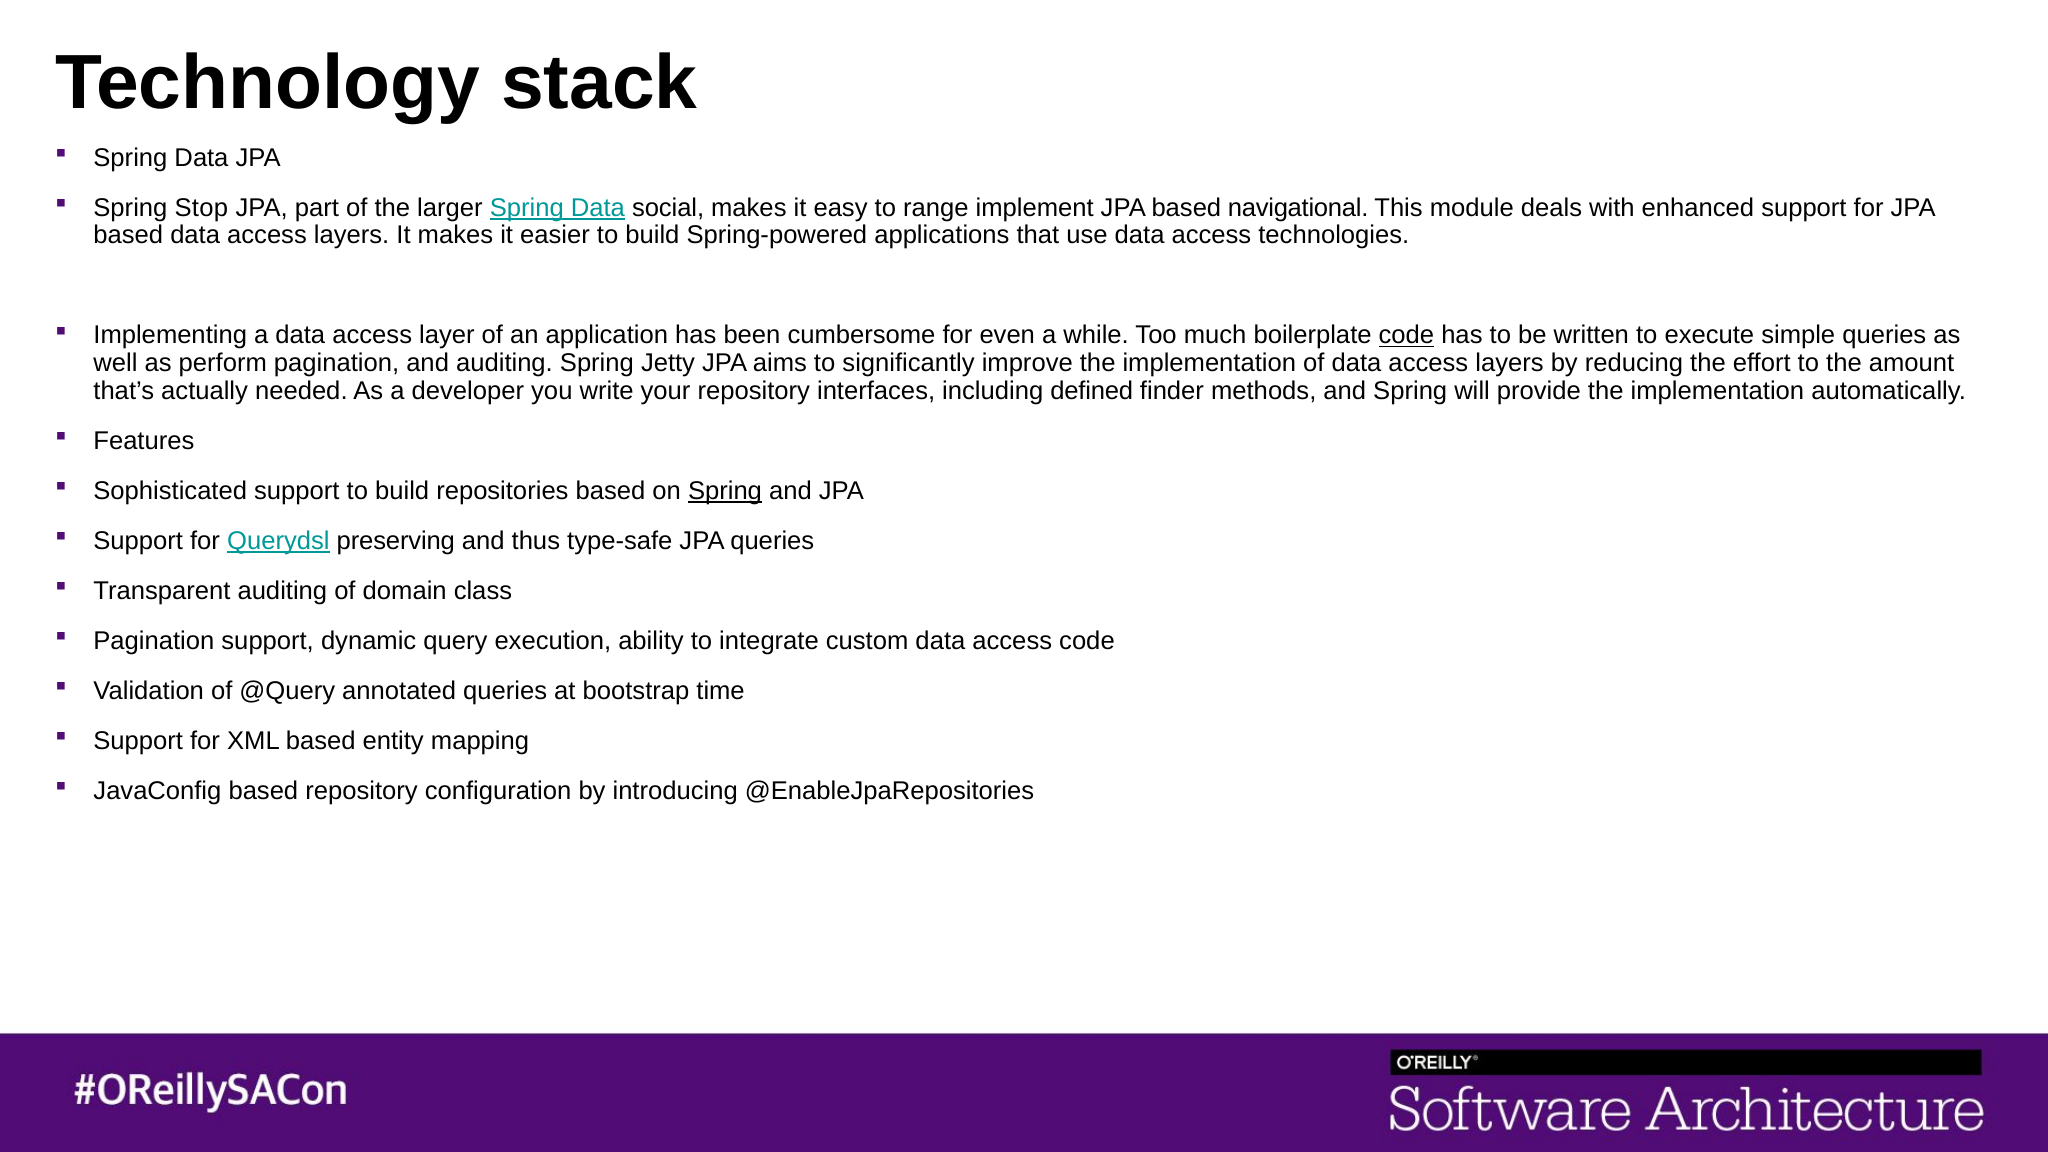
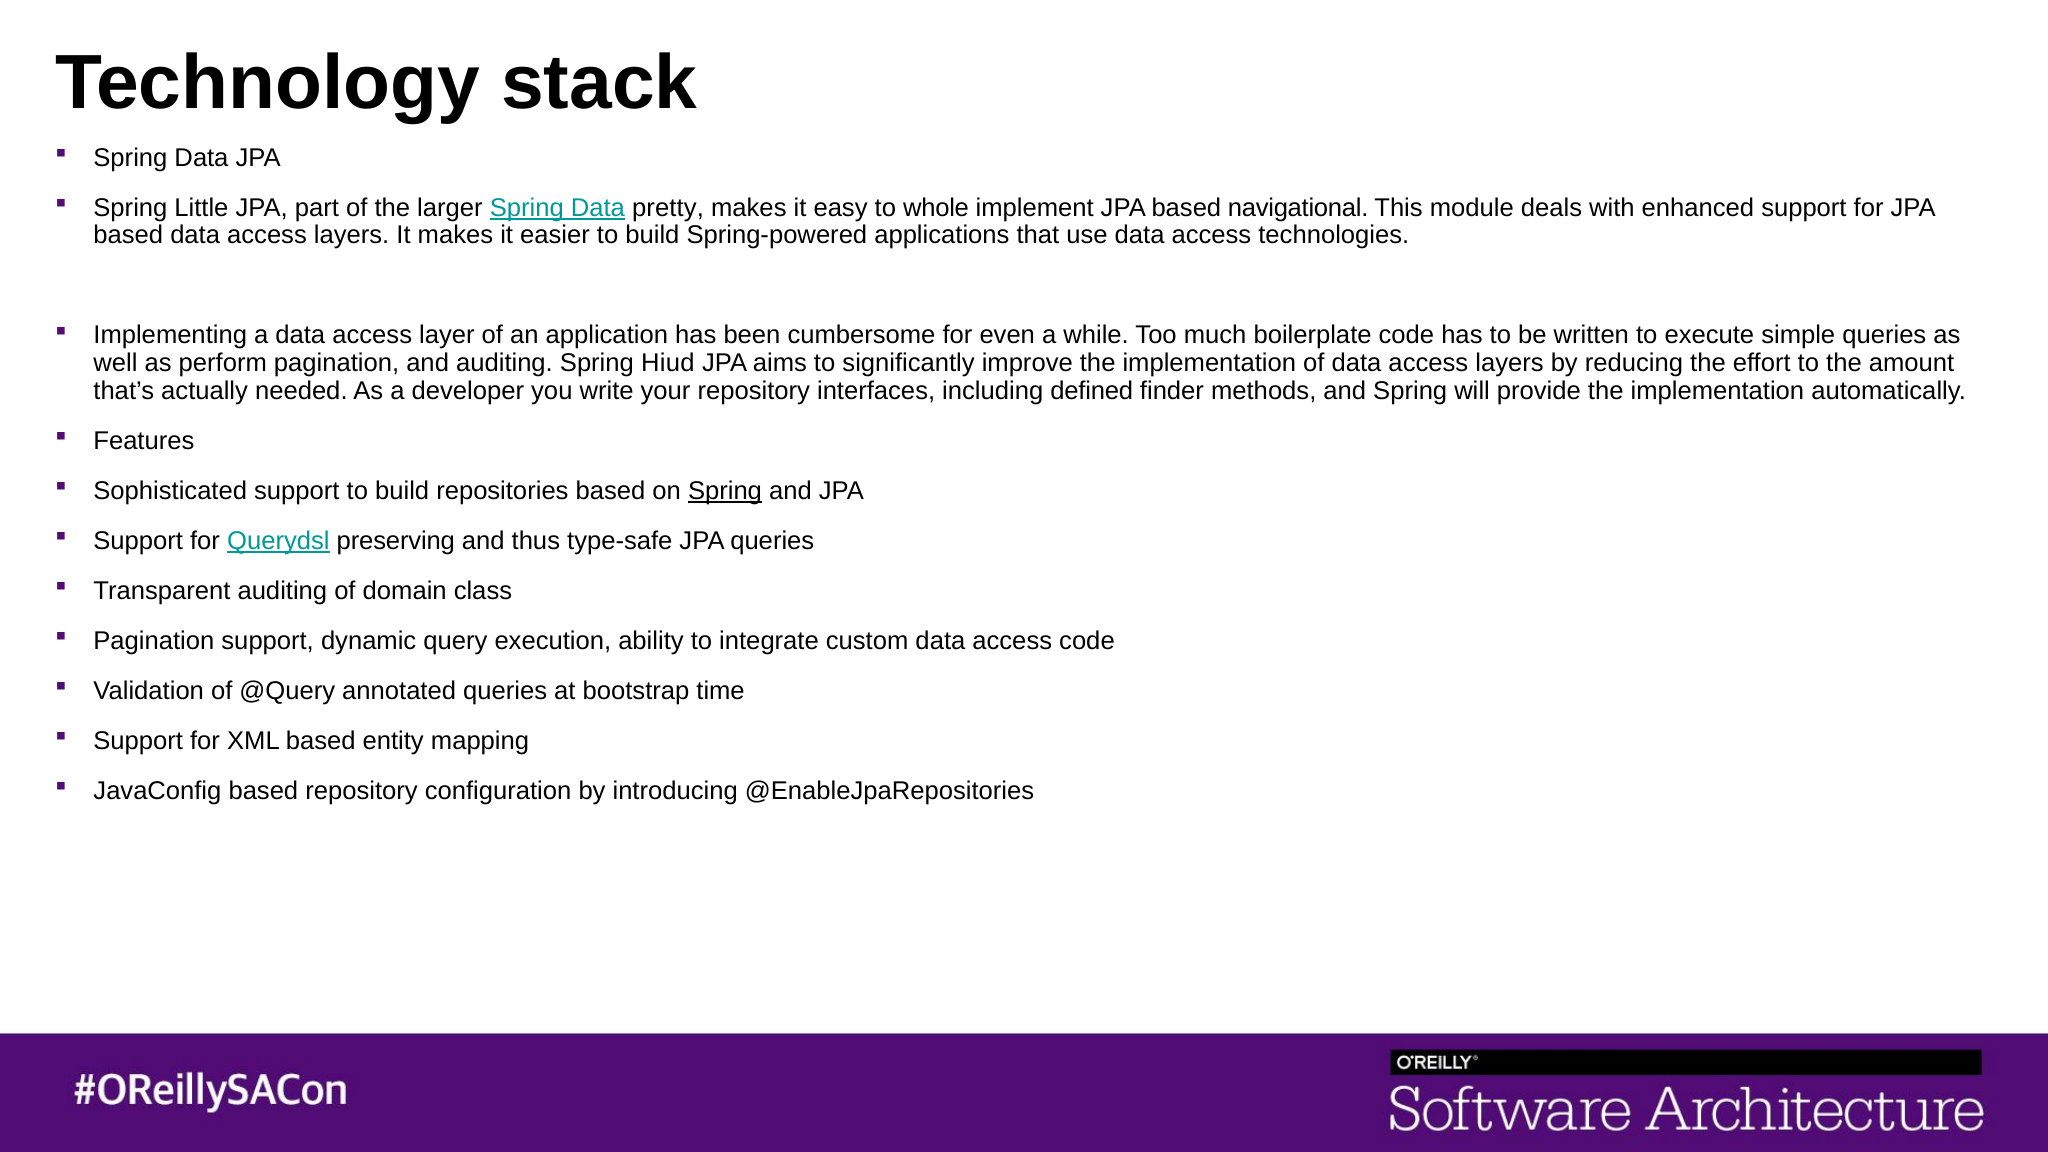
Stop: Stop -> Little
social: social -> pretty
range: range -> whole
code at (1406, 335) underline: present -> none
Jetty: Jetty -> Hiud
